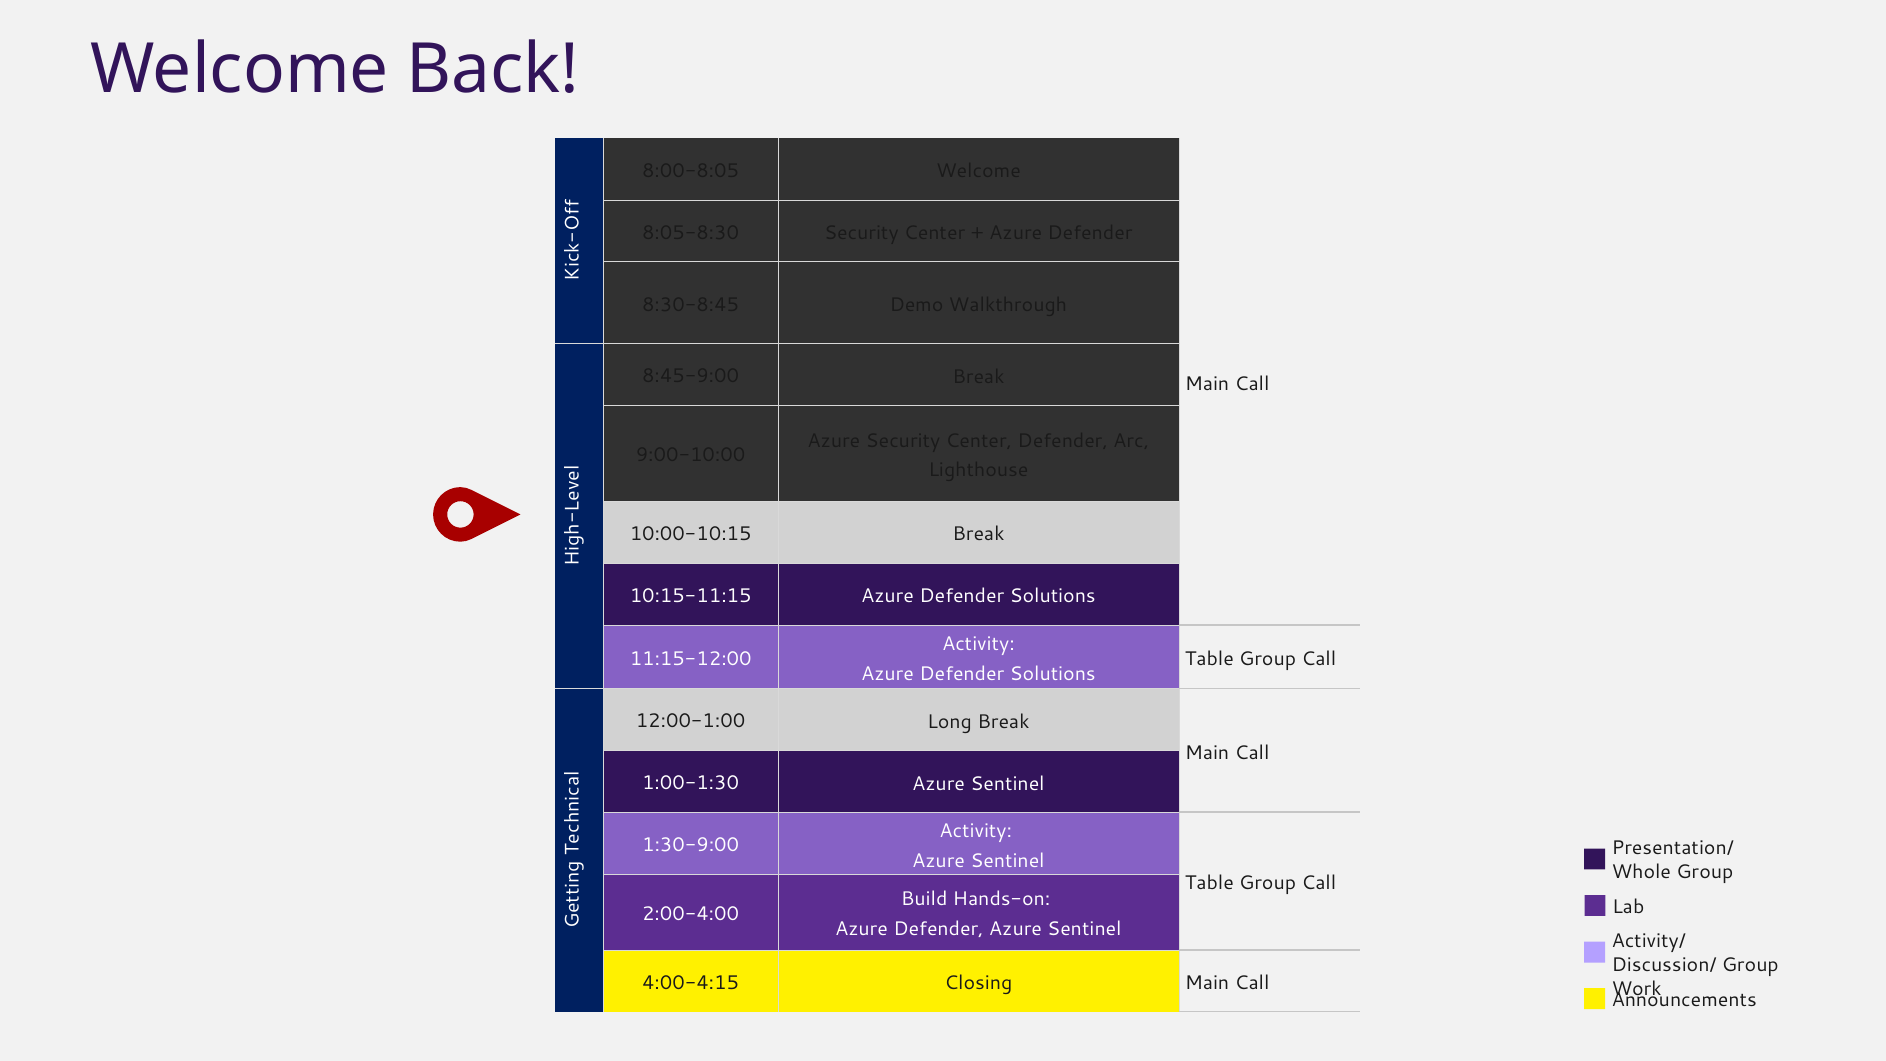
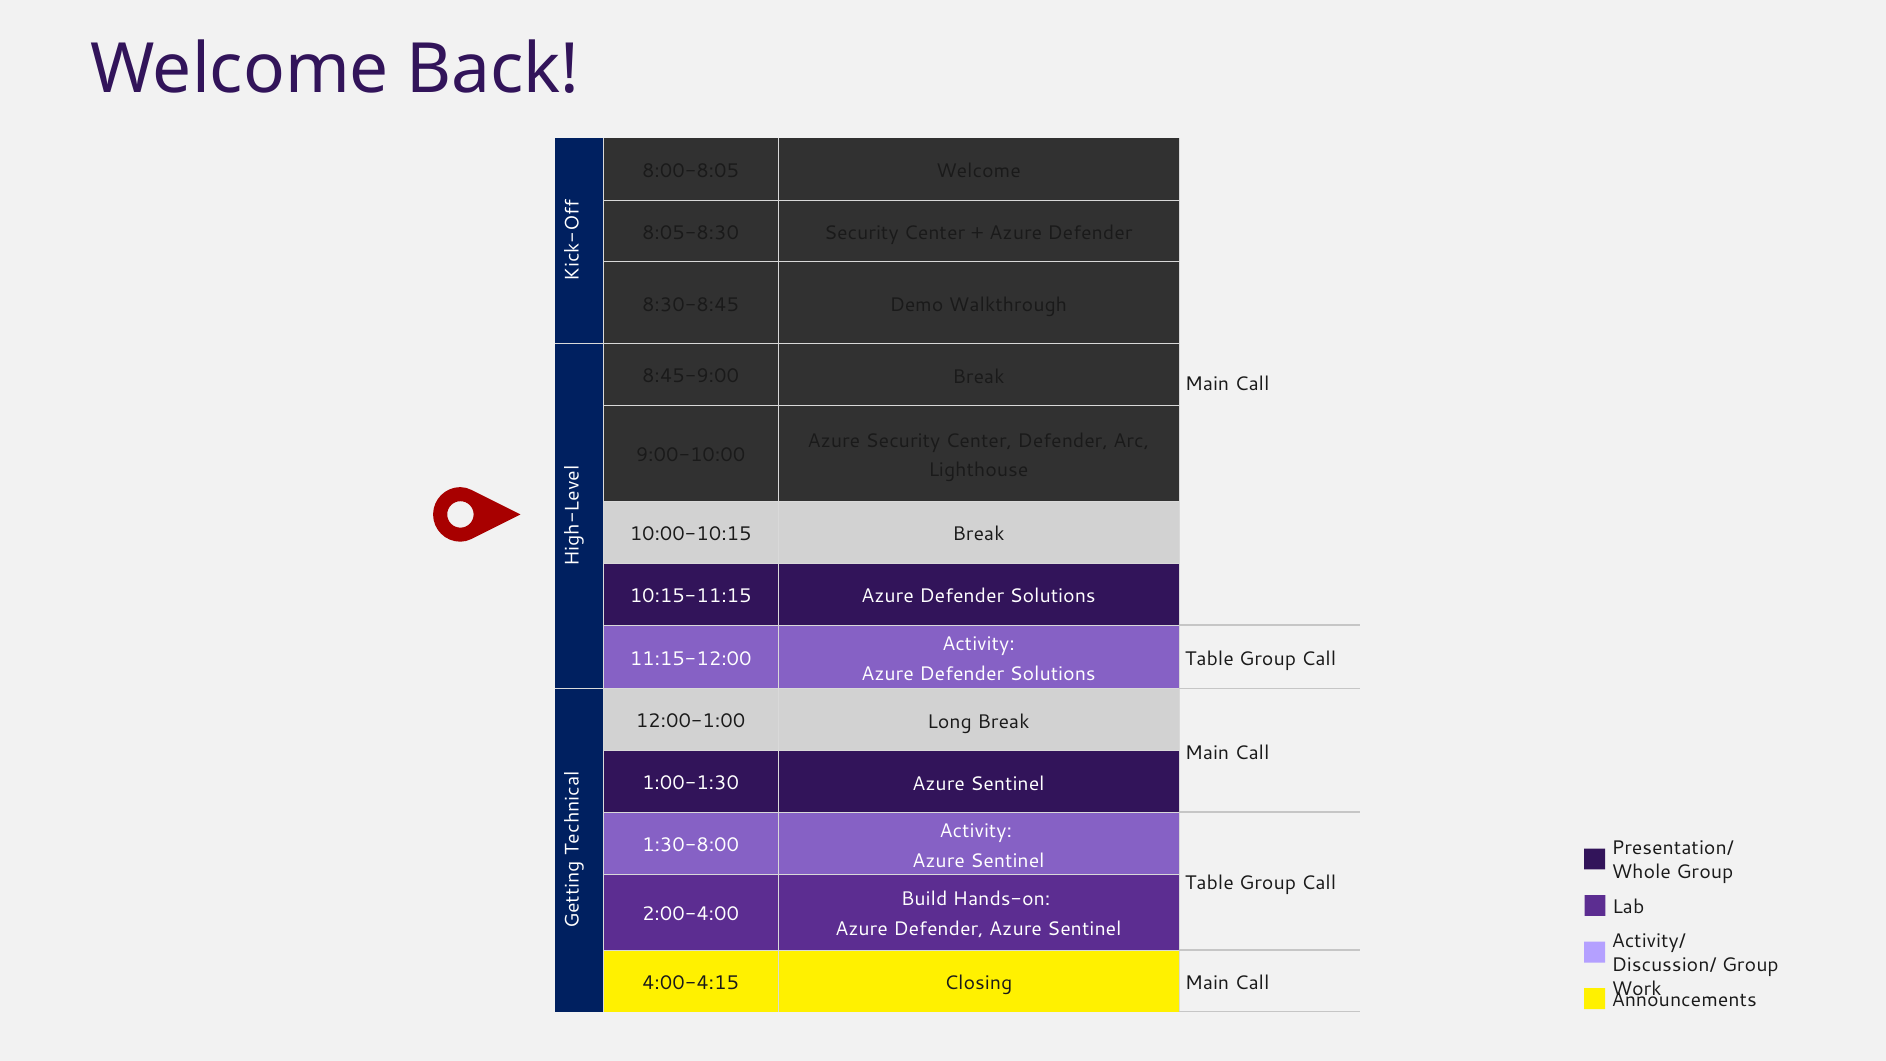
1:30-9:00: 1:30-9:00 -> 1:30-8:00
